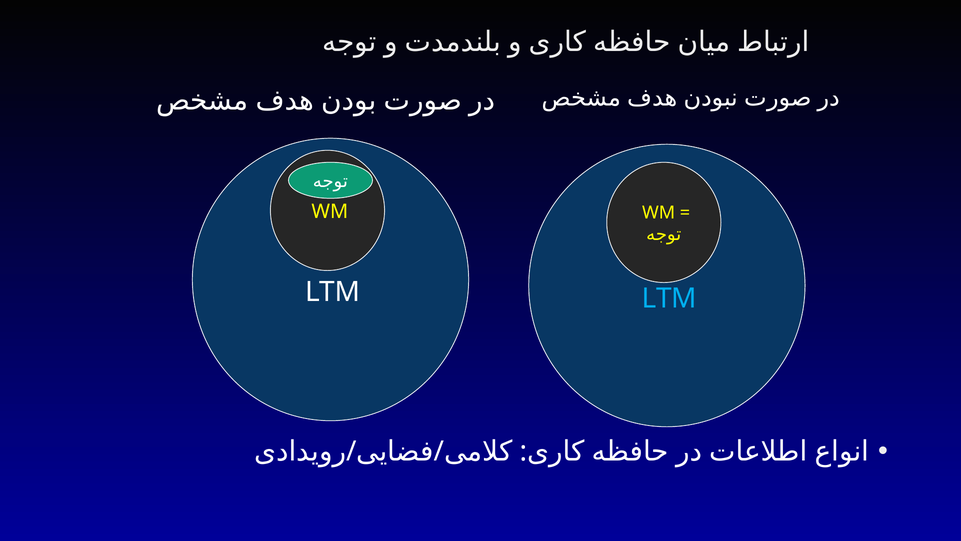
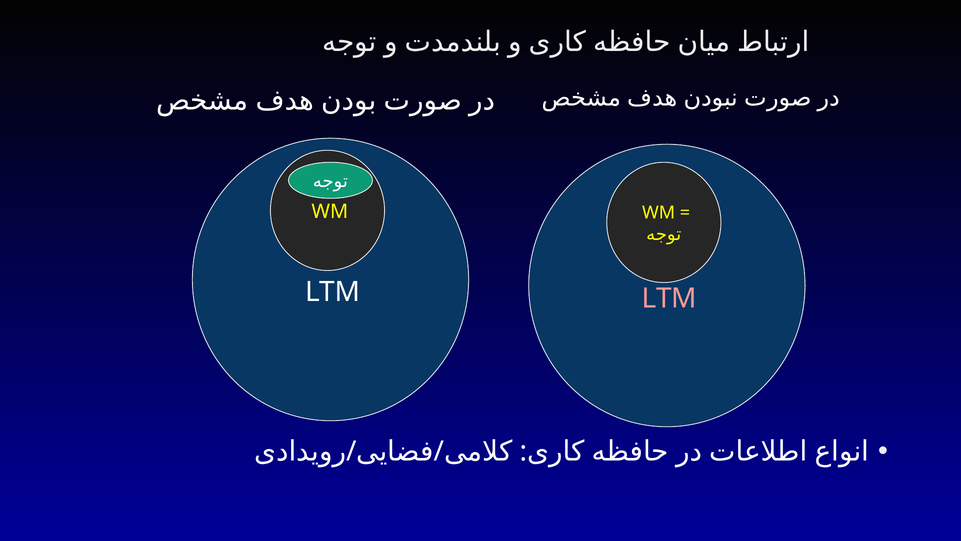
LTM at (669, 298) colour: light blue -> pink
